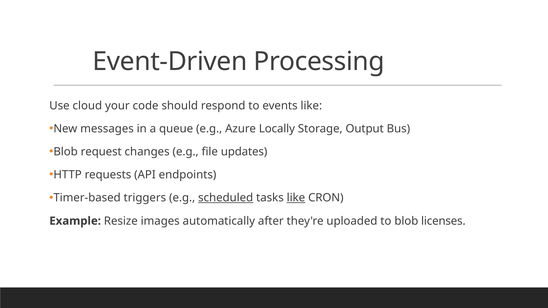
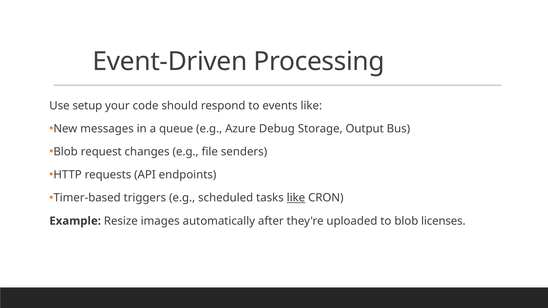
cloud: cloud -> setup
Locally: Locally -> Debug
updates: updates -> senders
scheduled underline: present -> none
